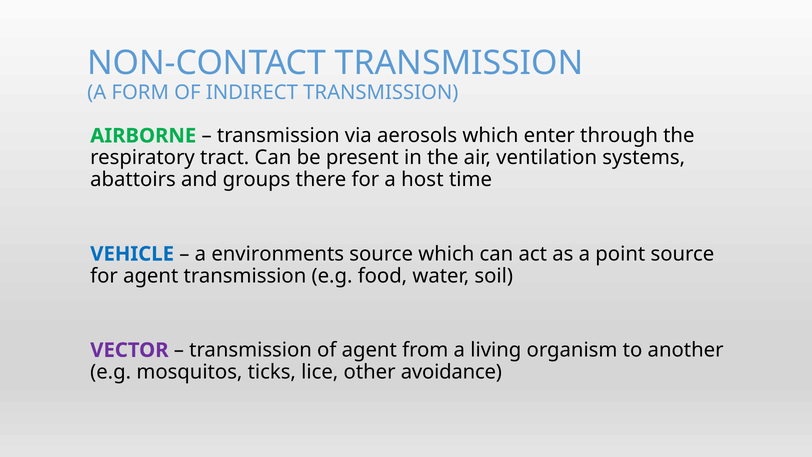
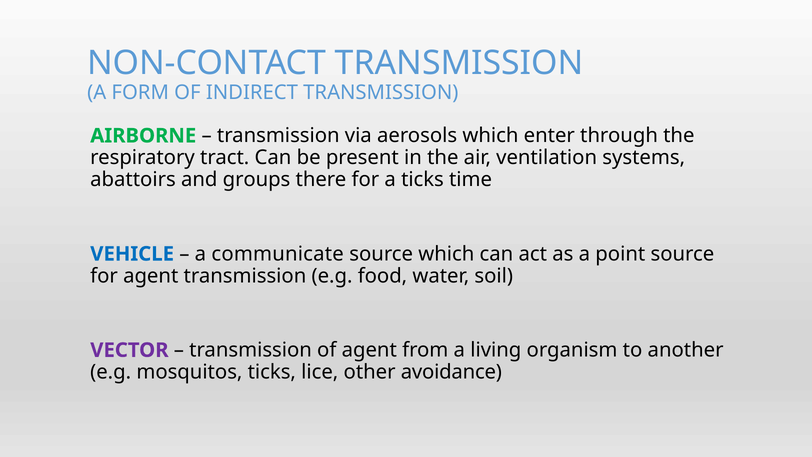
a host: host -> ticks
environments: environments -> communicate
